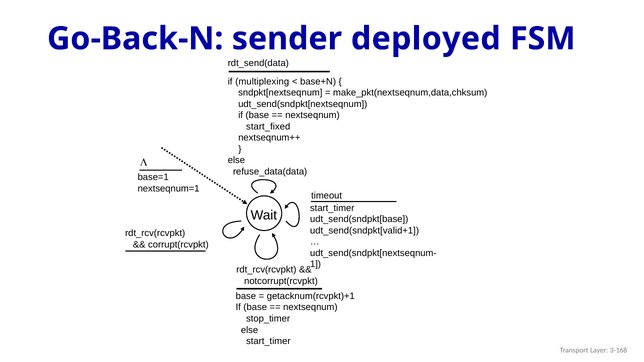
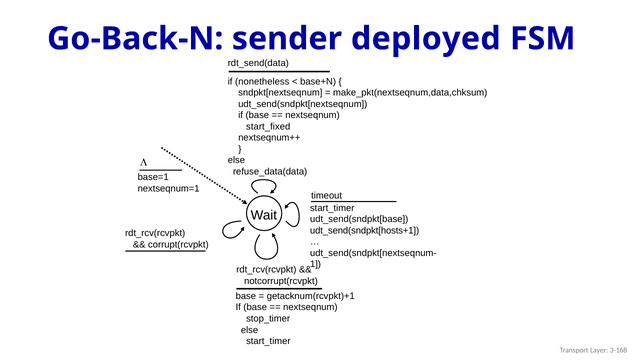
multiplexing: multiplexing -> nonetheless
udt_send(sndpkt[valid+1: udt_send(sndpkt[valid+1 -> udt_send(sndpkt[hosts+1
